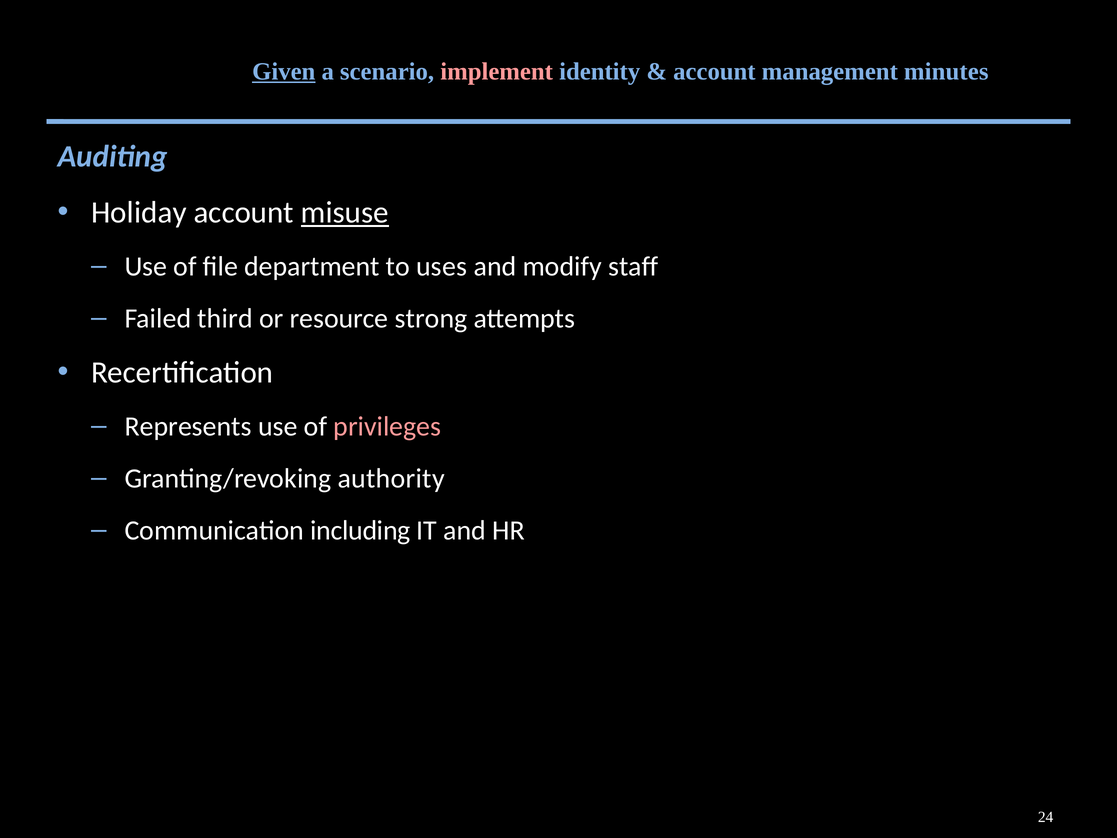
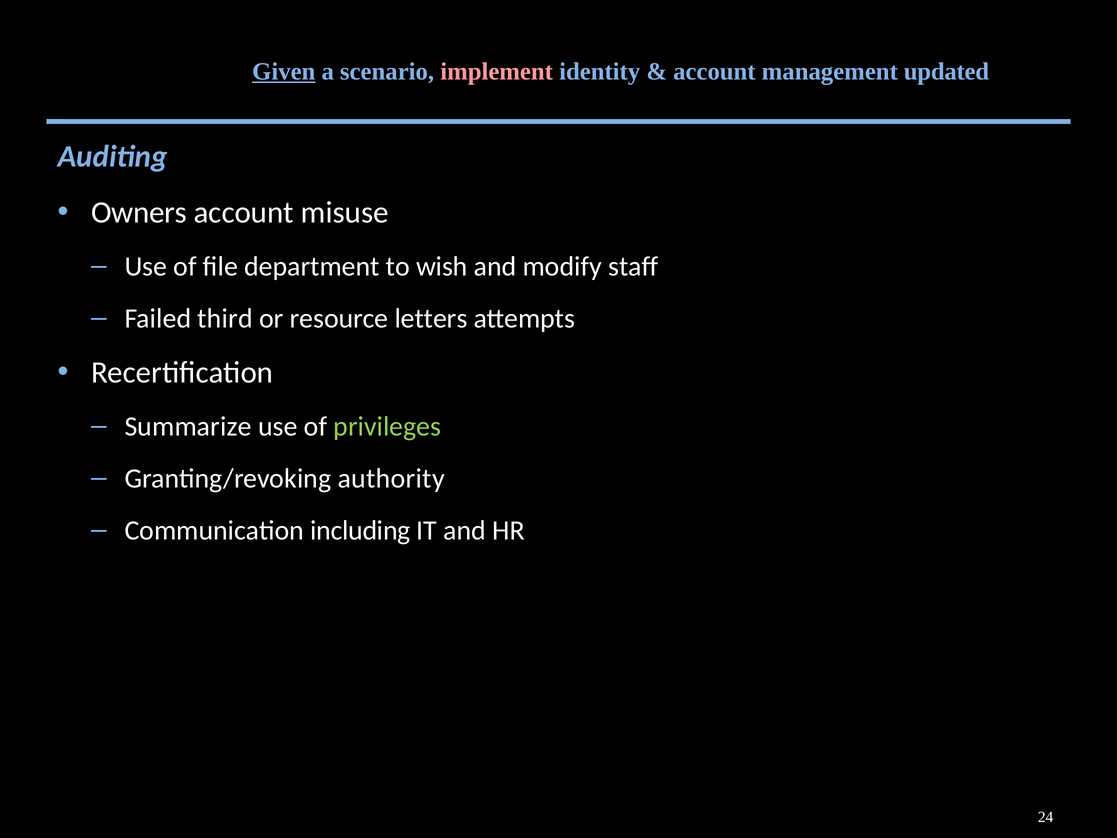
minutes: minutes -> updated
Holiday: Holiday -> Owners
misuse underline: present -> none
uses: uses -> wish
strong: strong -> letters
Represents: Represents -> Summarize
privileges colour: pink -> light green
